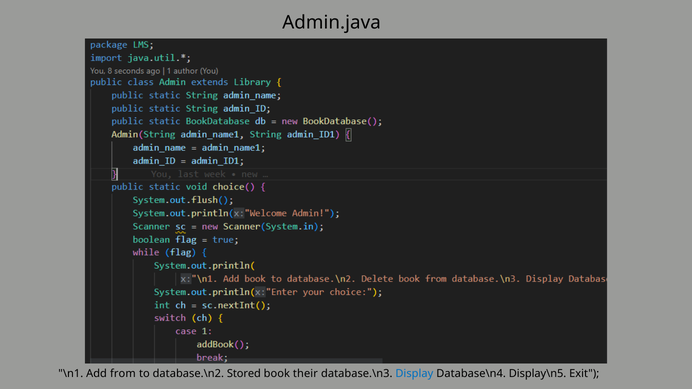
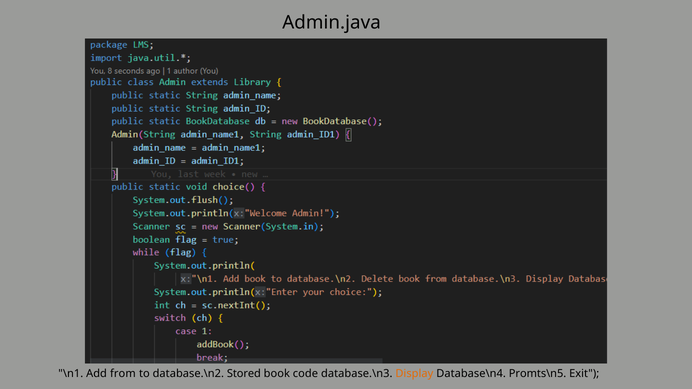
their: their -> code
Display colour: blue -> orange
Display\n5: Display\n5 -> Promts\n5
